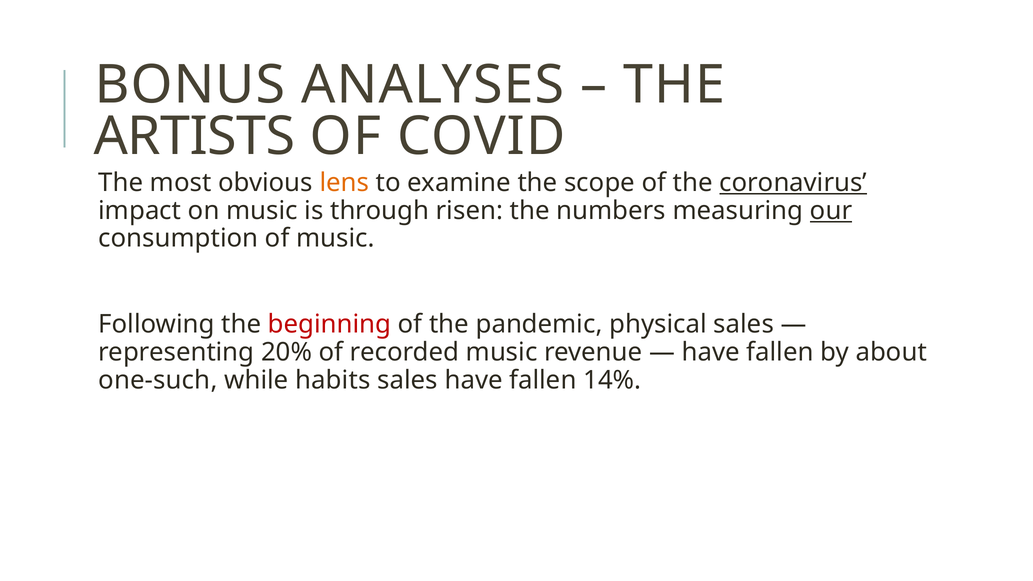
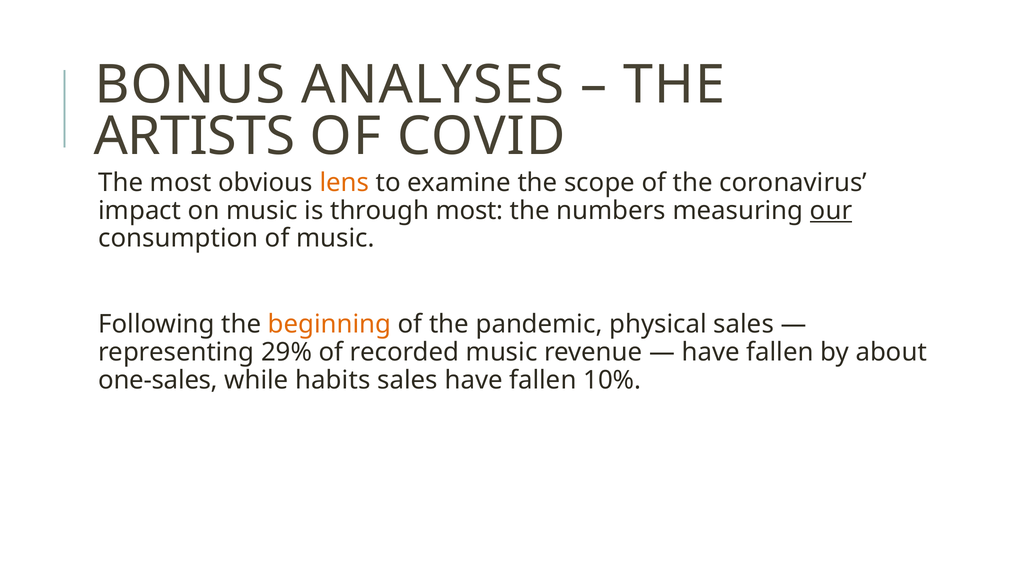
coronavirus underline: present -> none
through risen: risen -> most
beginning colour: red -> orange
20%: 20% -> 29%
one-such: one-such -> one-sales
14%: 14% -> 10%
